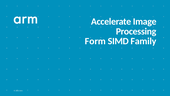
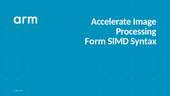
Family: Family -> Syntax
